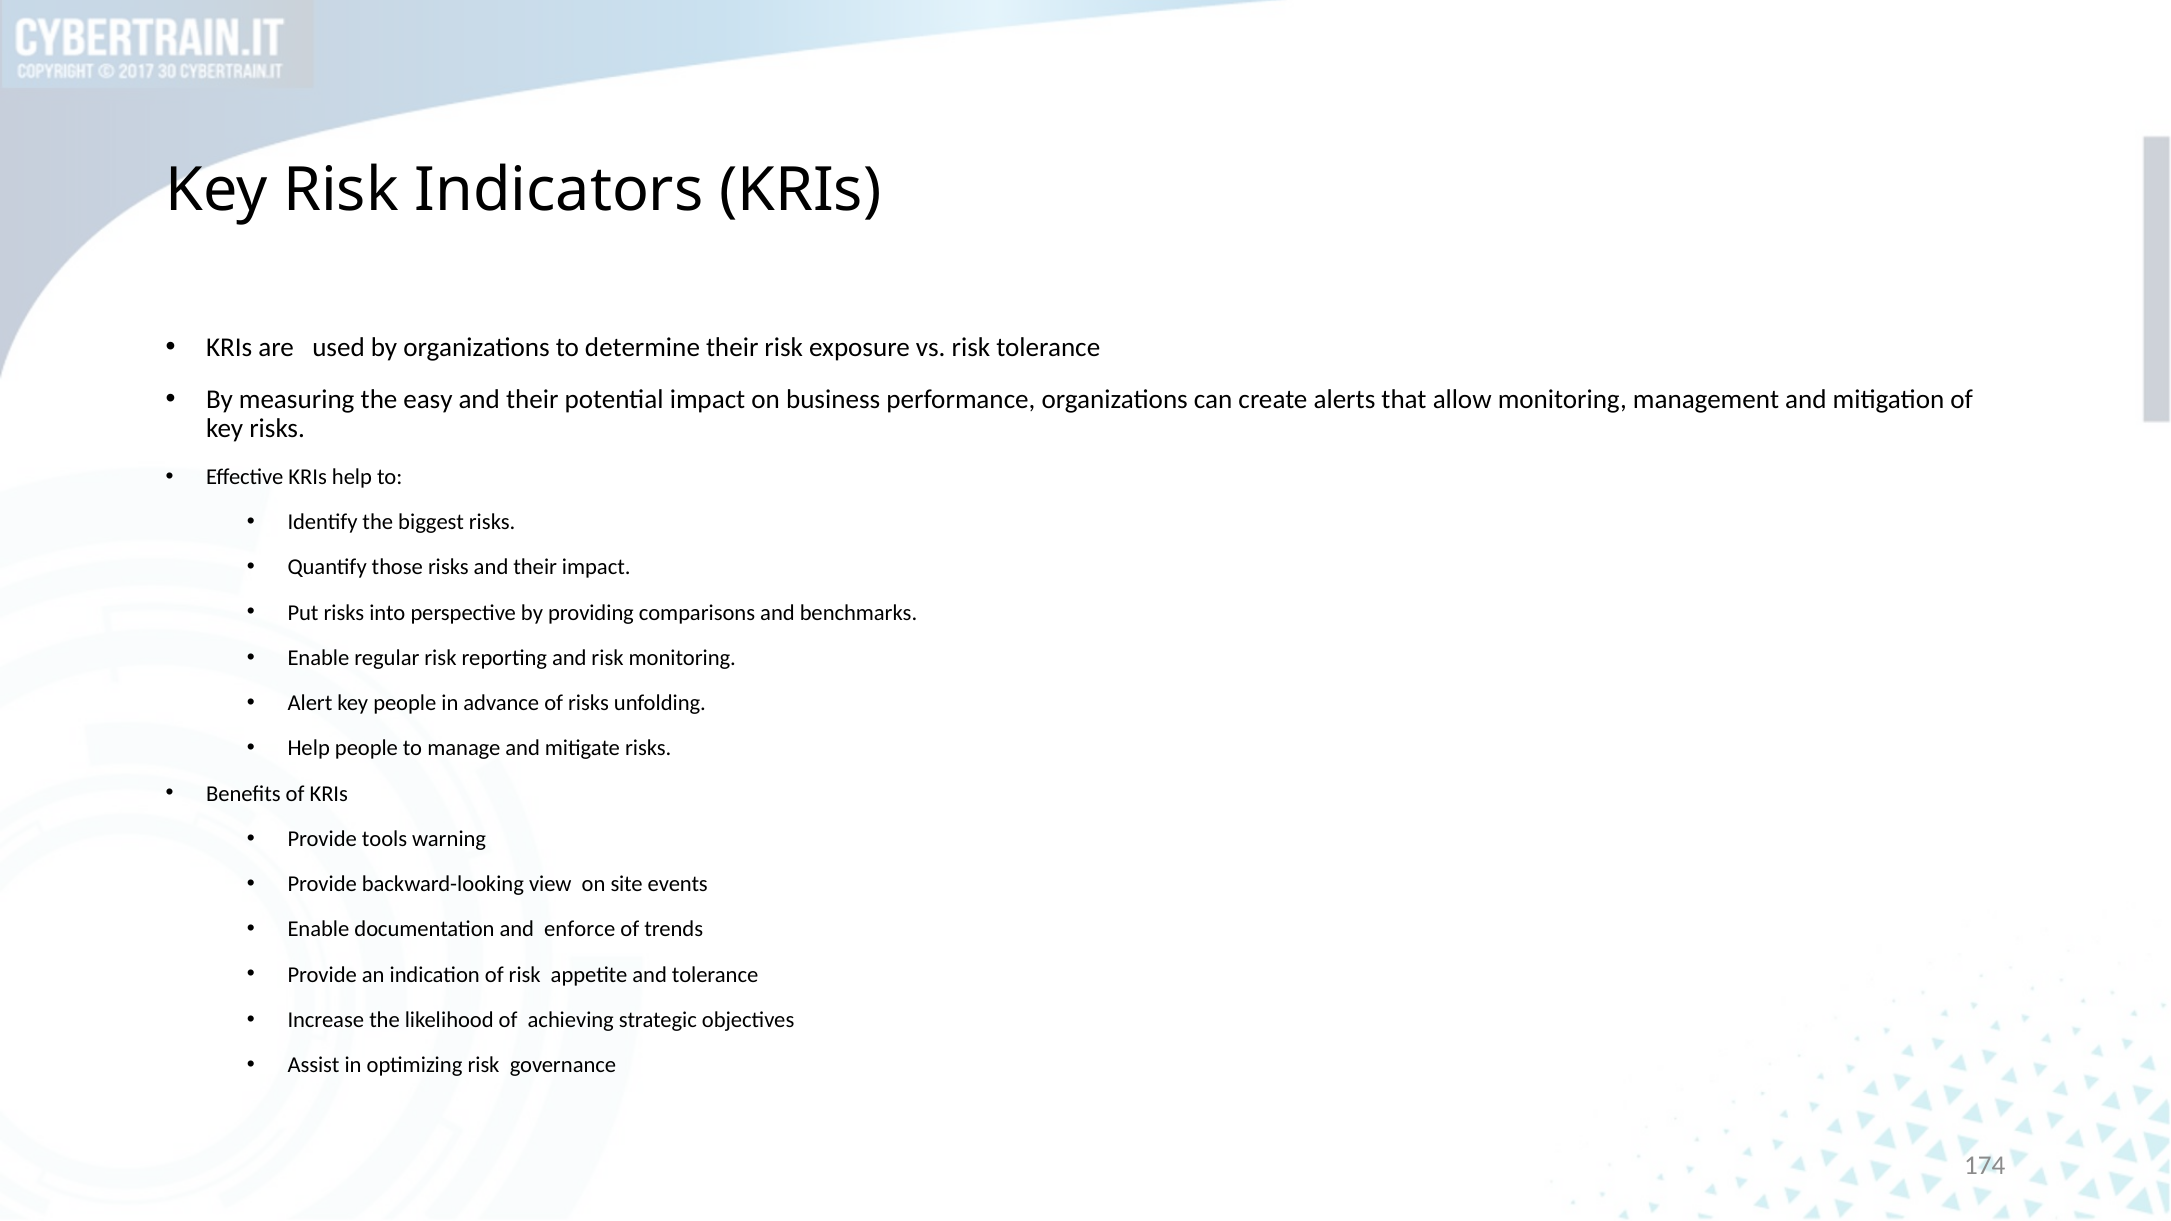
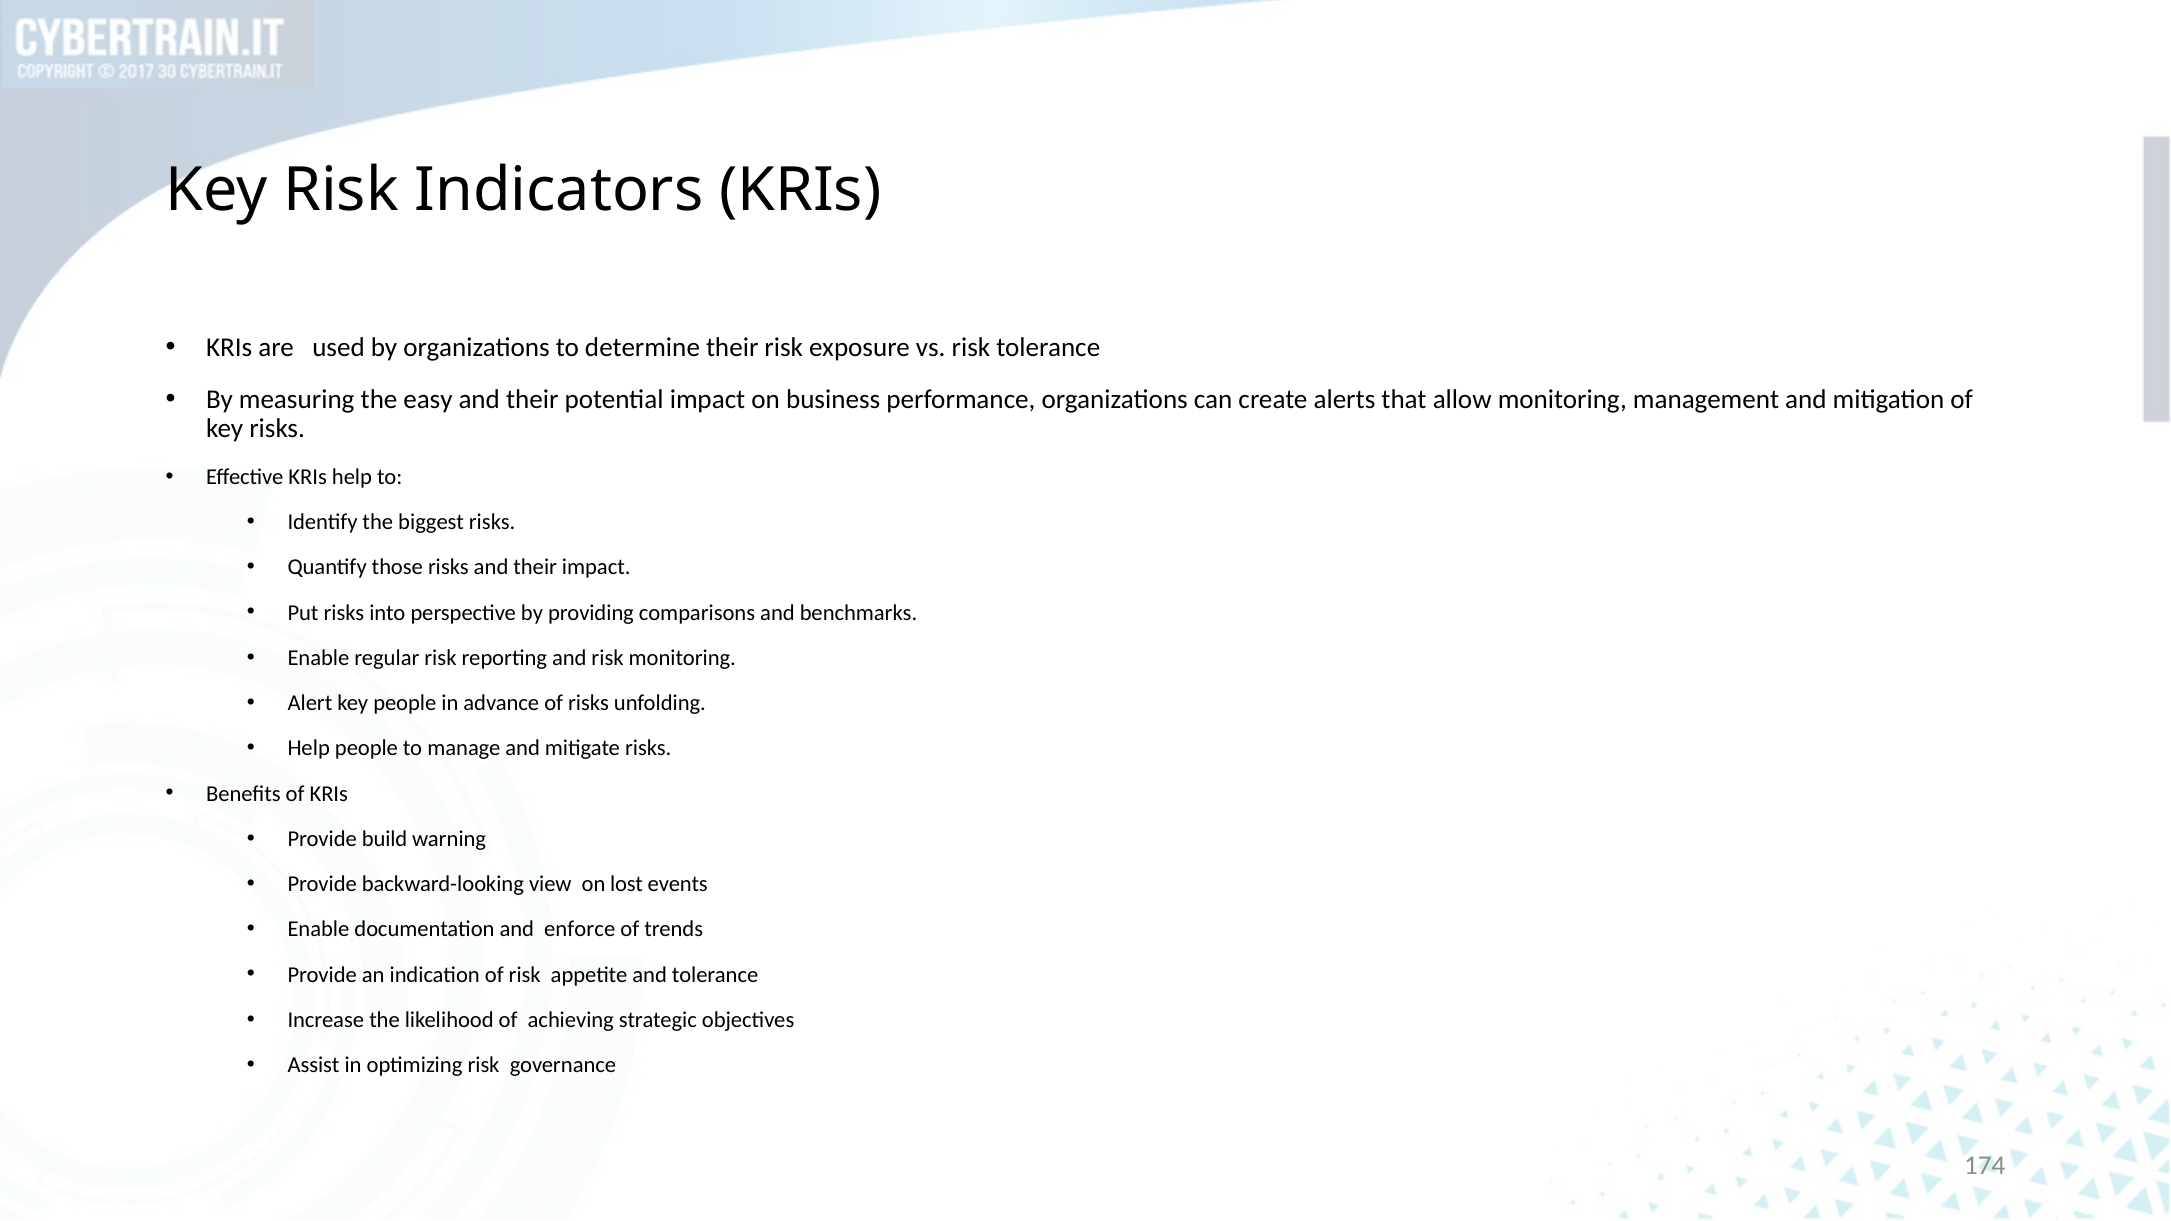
tools: tools -> build
site: site -> lost
